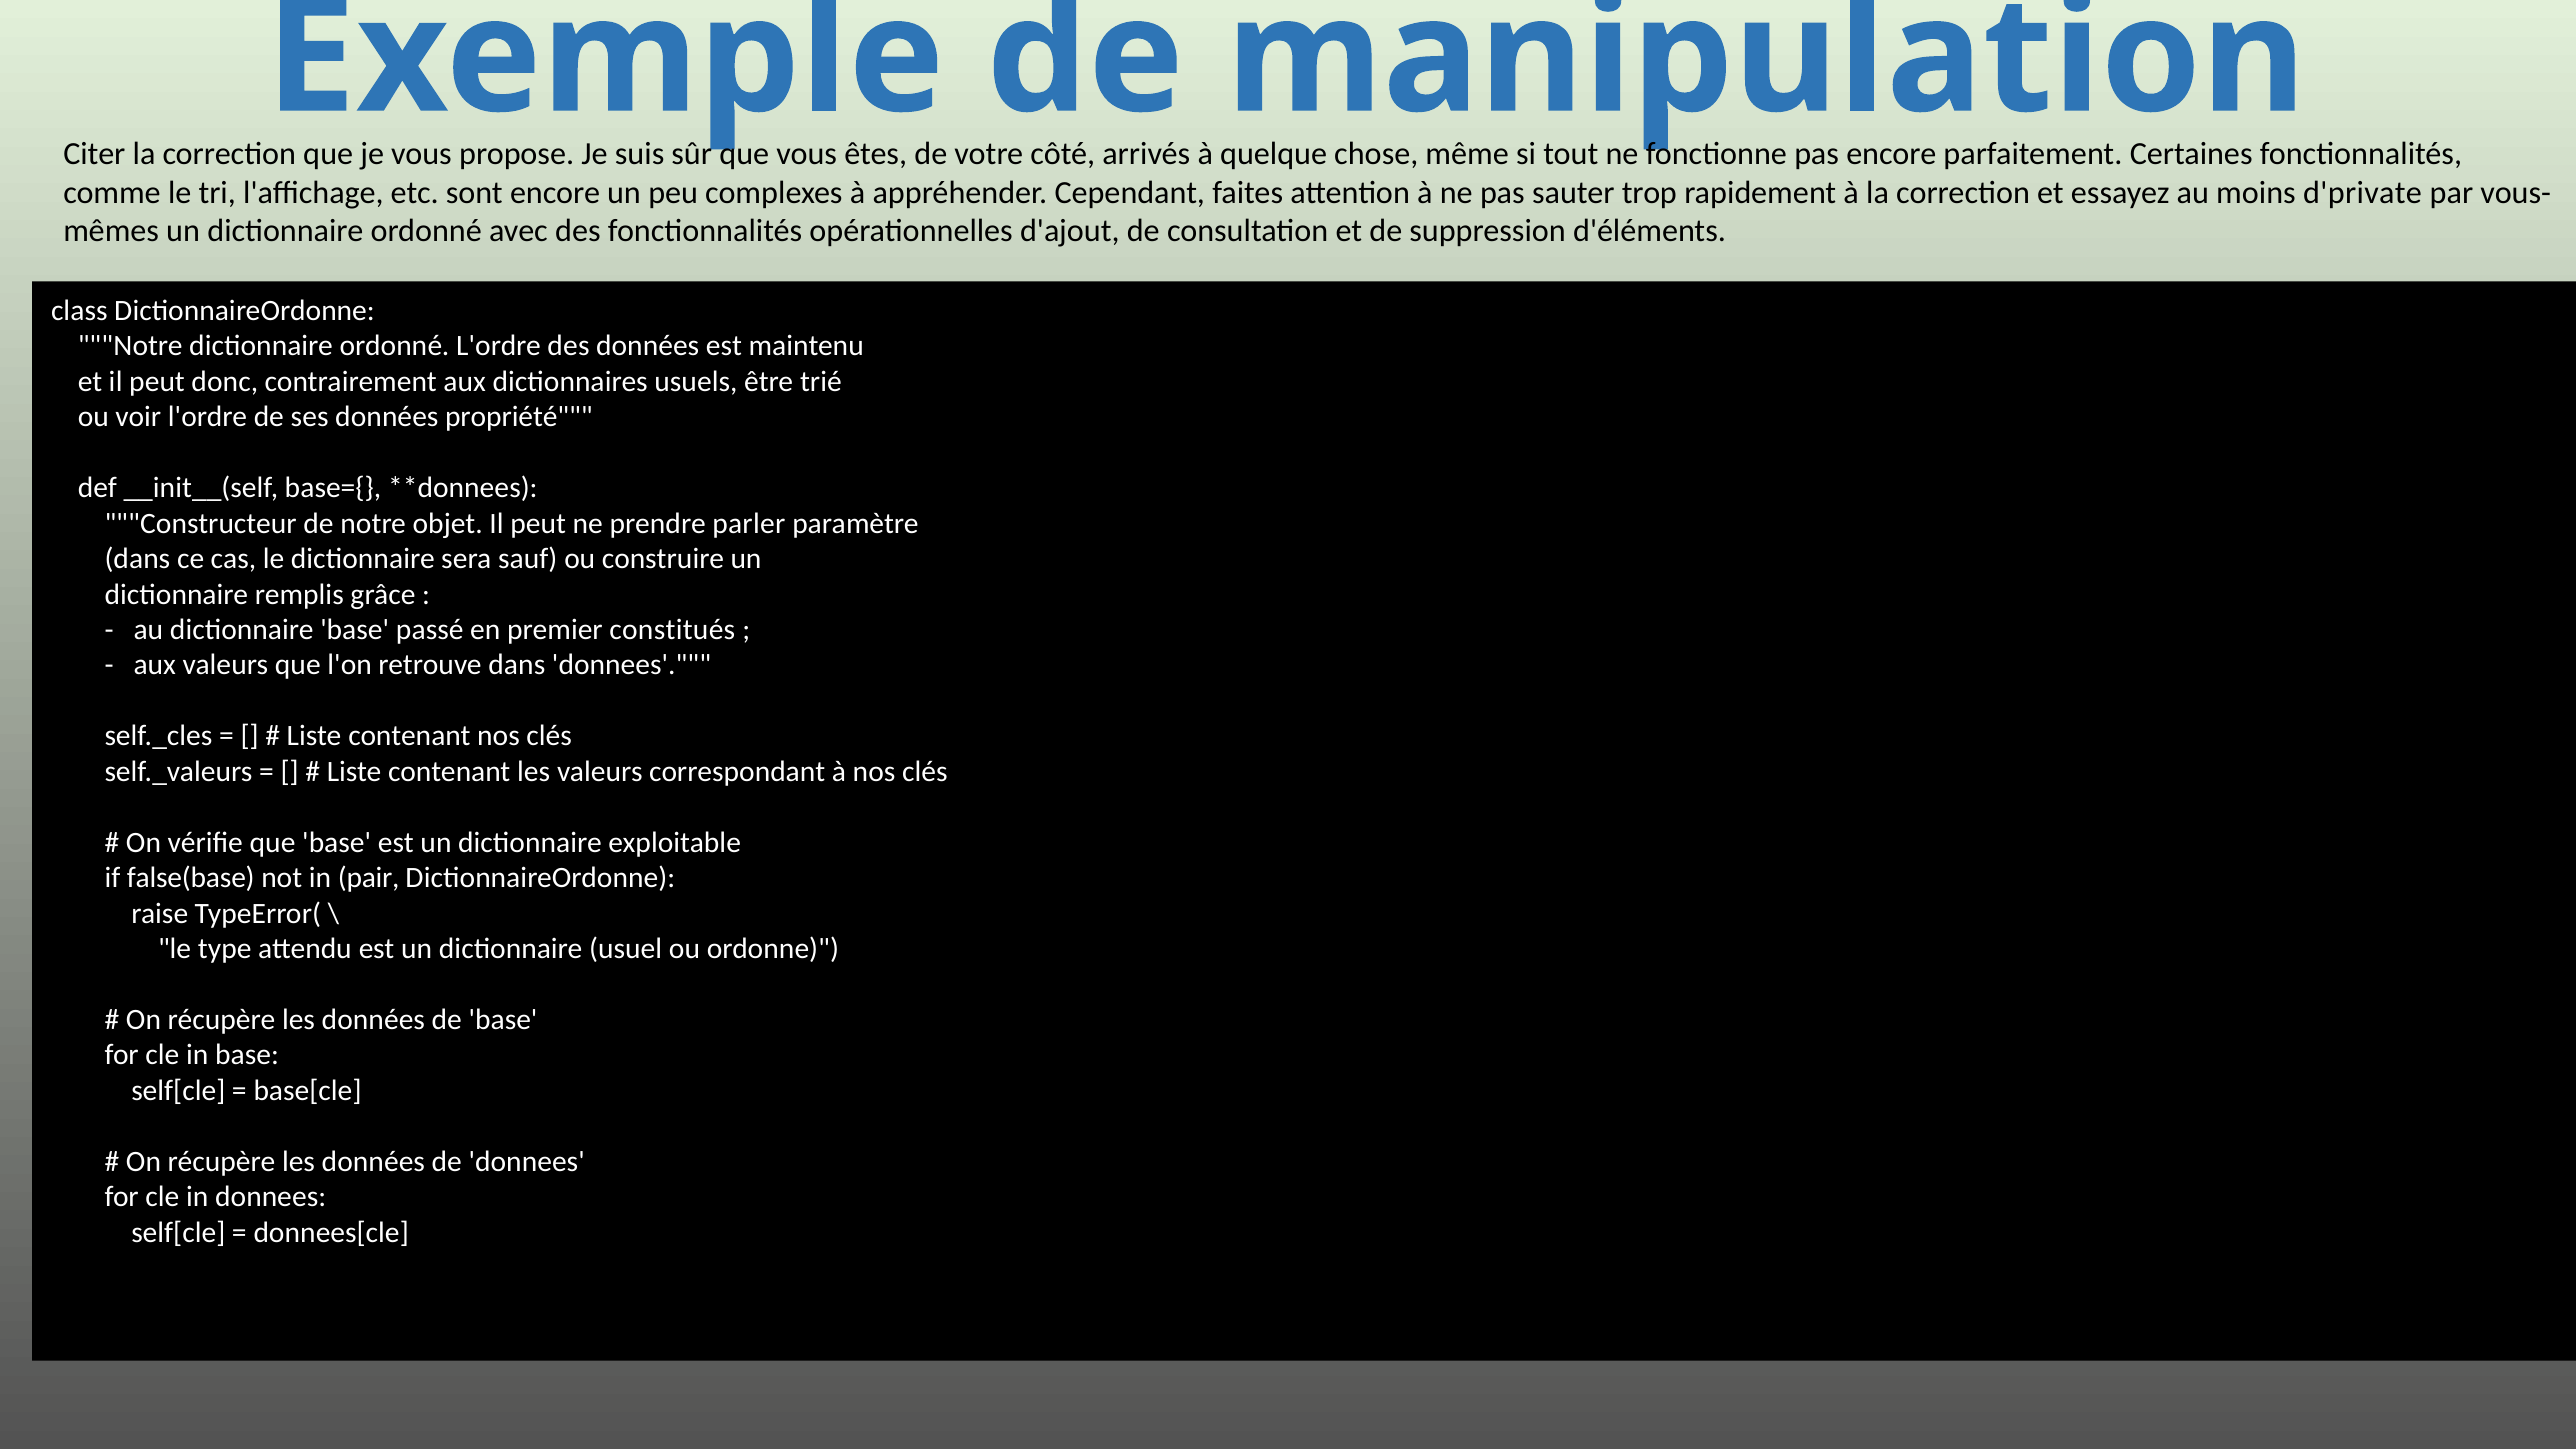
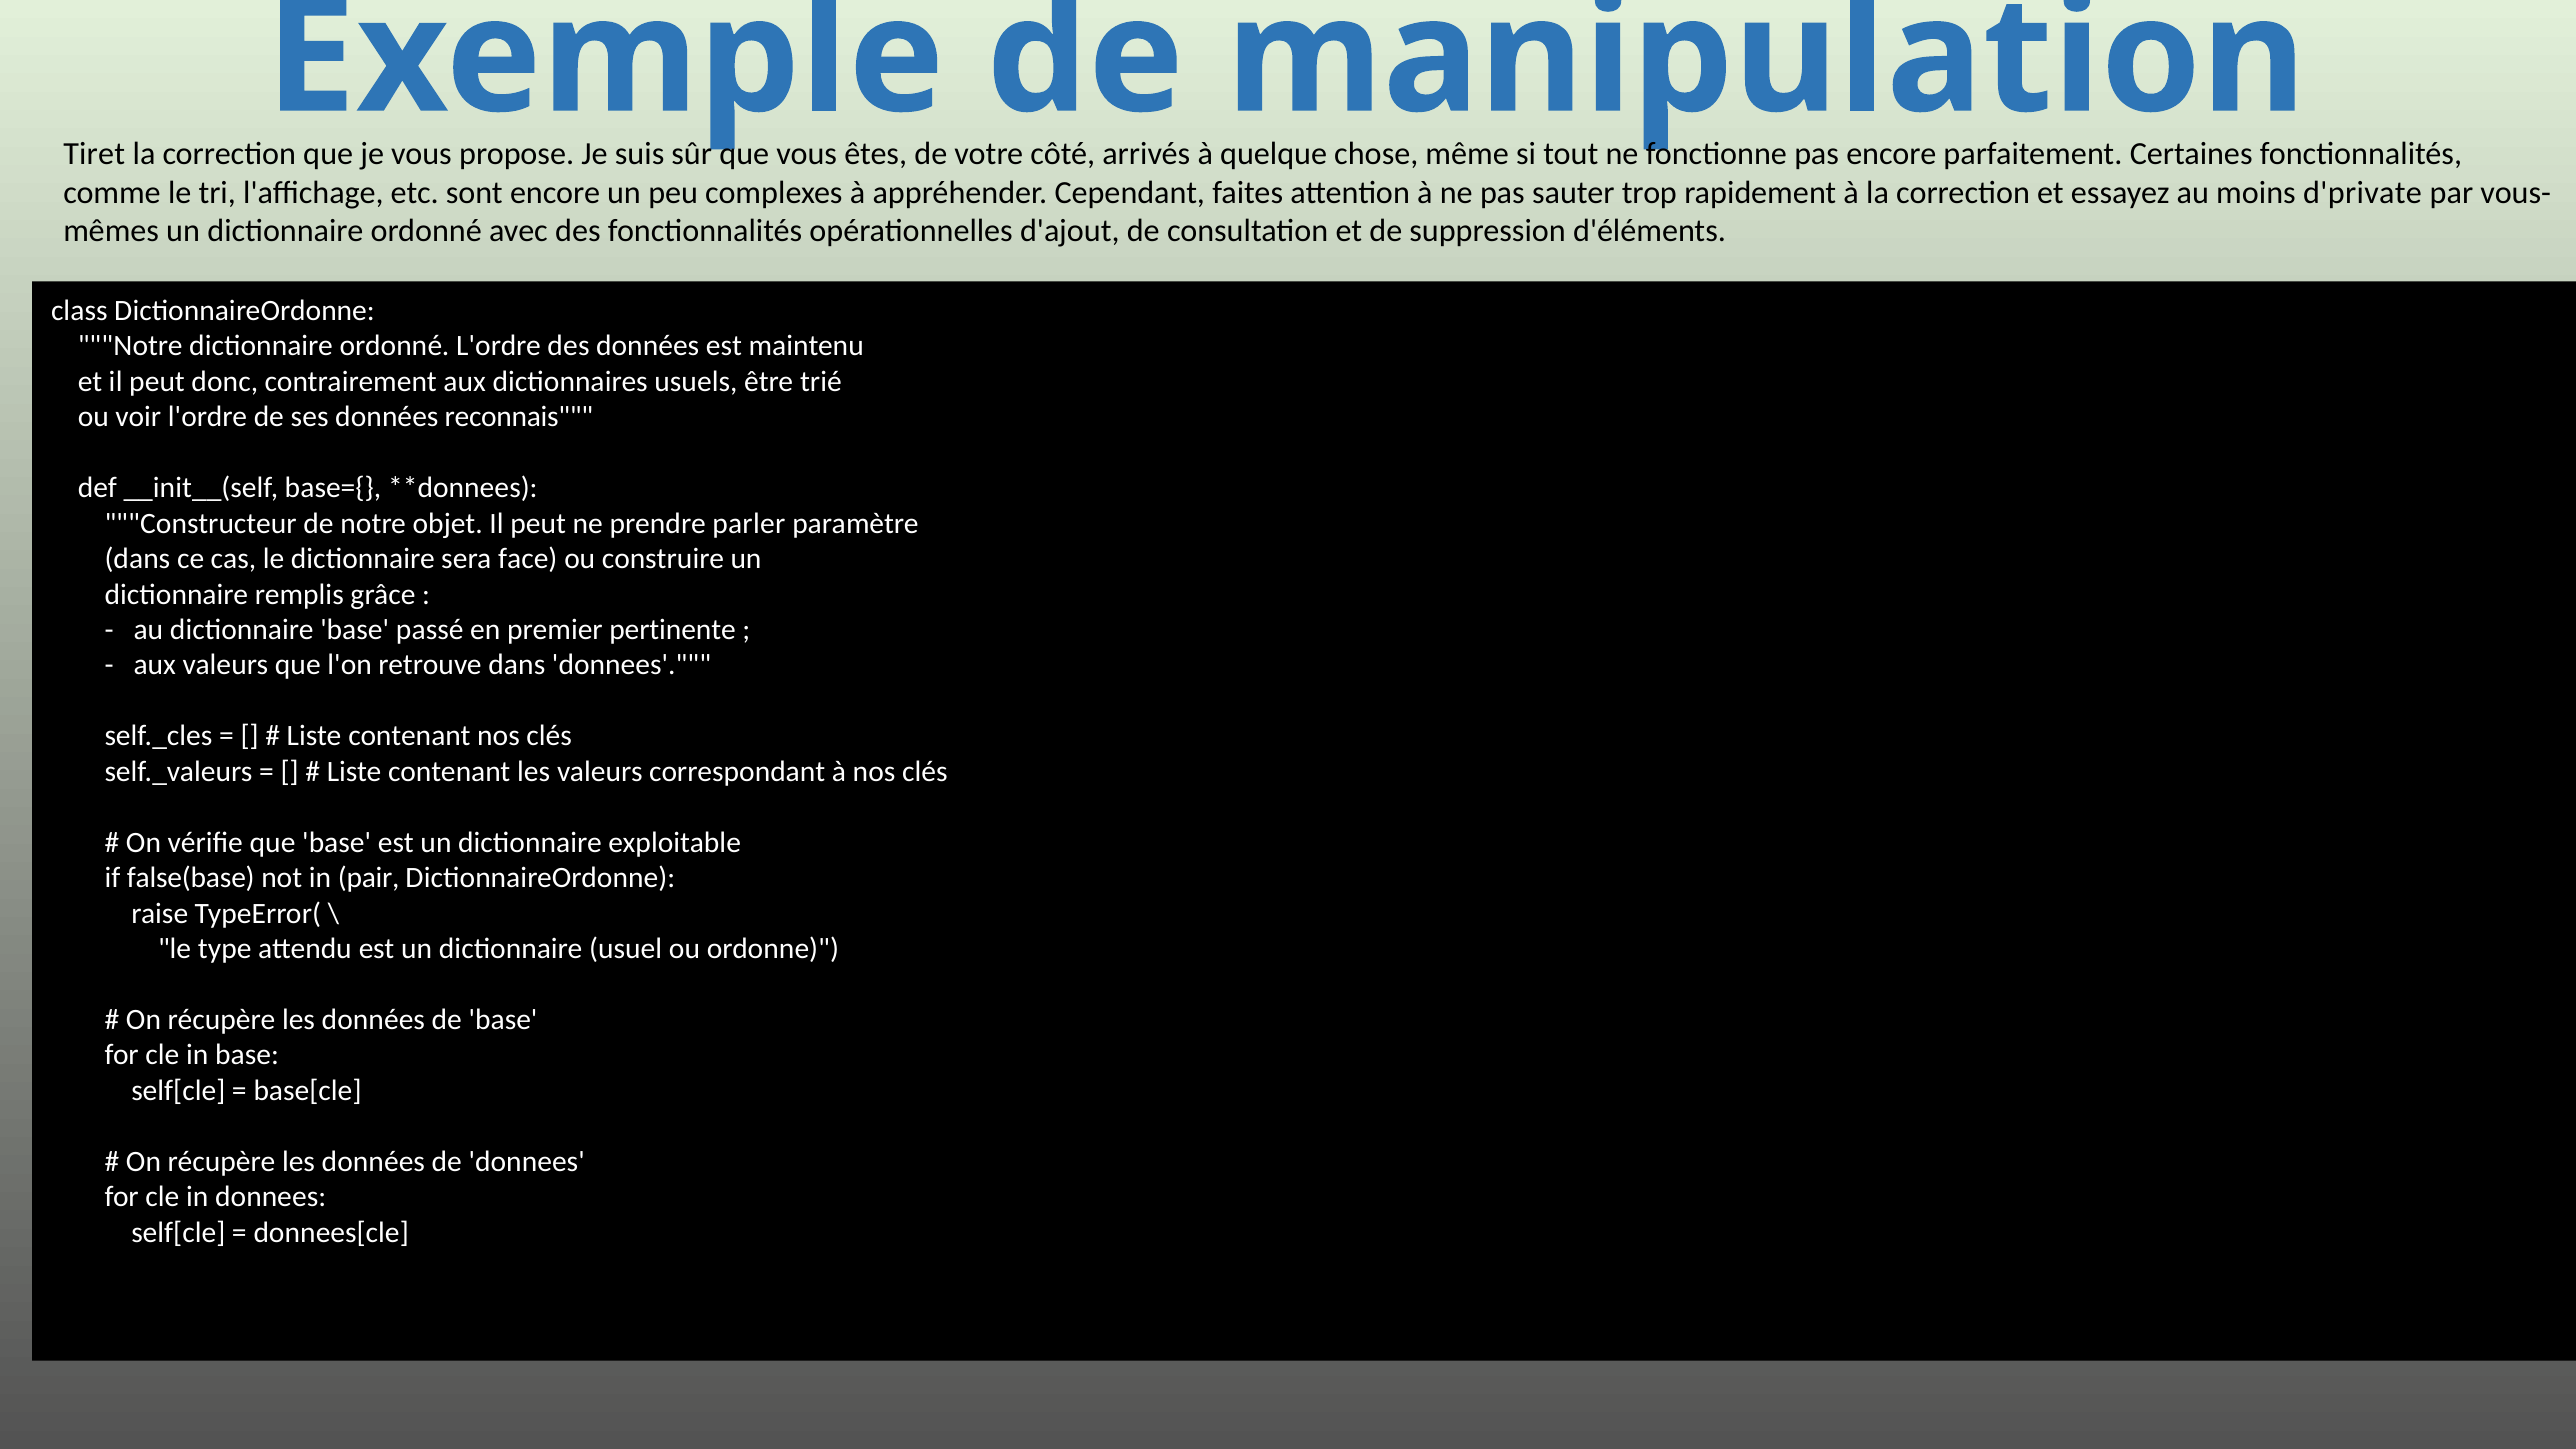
Citer: Citer -> Tiret
propriété: propriété -> reconnais
sauf: sauf -> face
constitués: constitués -> pertinente
